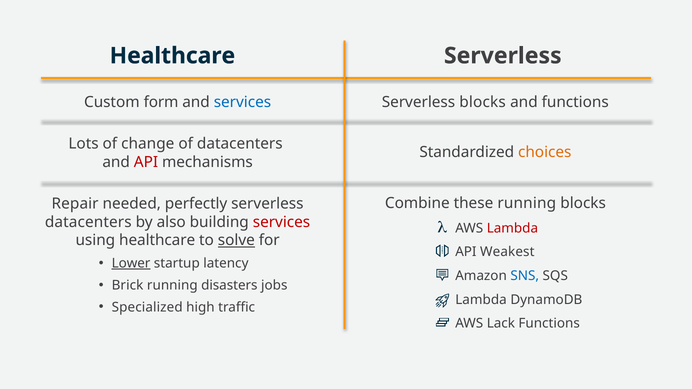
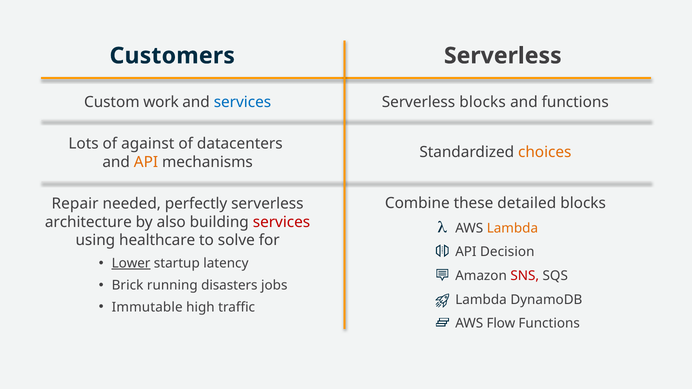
Healthcare at (172, 56): Healthcare -> Customers
form: form -> work
change: change -> against
API at (146, 162) colour: red -> orange
these running: running -> detailed
datacenters at (88, 222): datacenters -> architecture
Lambda at (512, 228) colour: red -> orange
solve underline: present -> none
Weakest: Weakest -> Decision
SNS colour: blue -> red
Specialized: Specialized -> Immutable
Lack: Lack -> Flow
